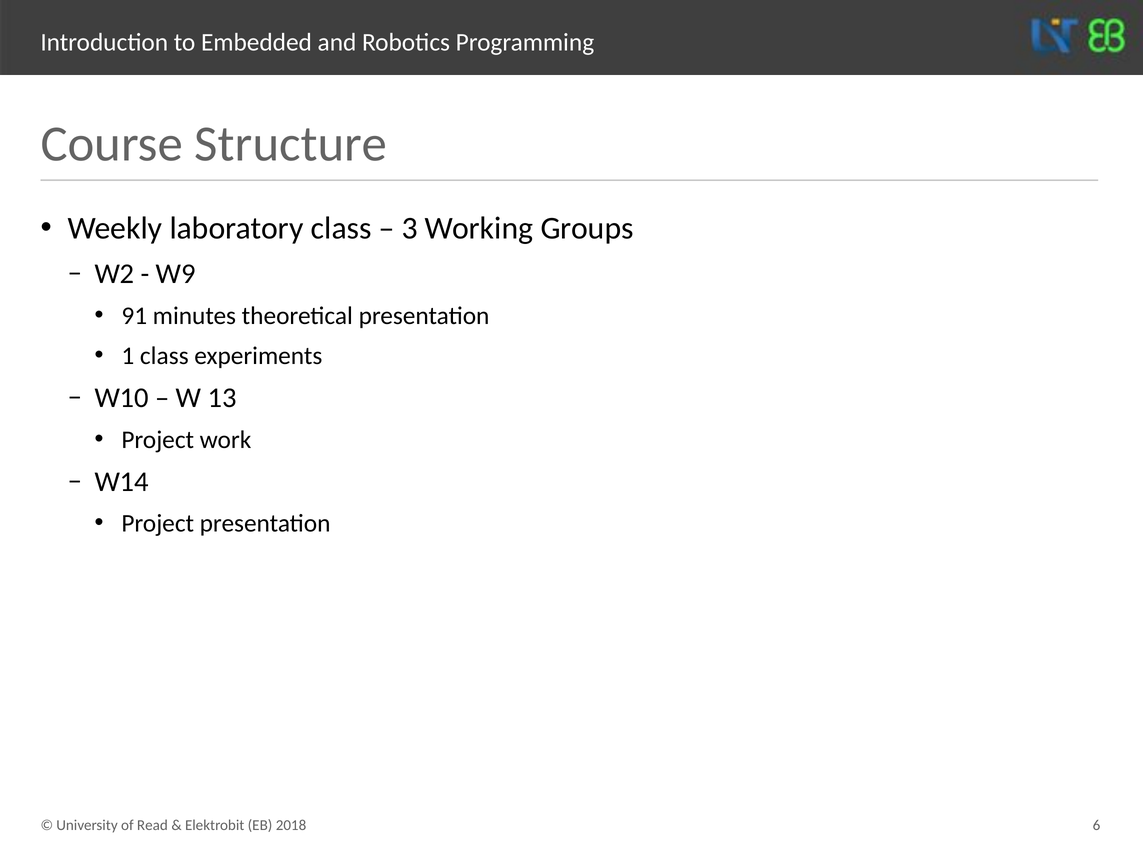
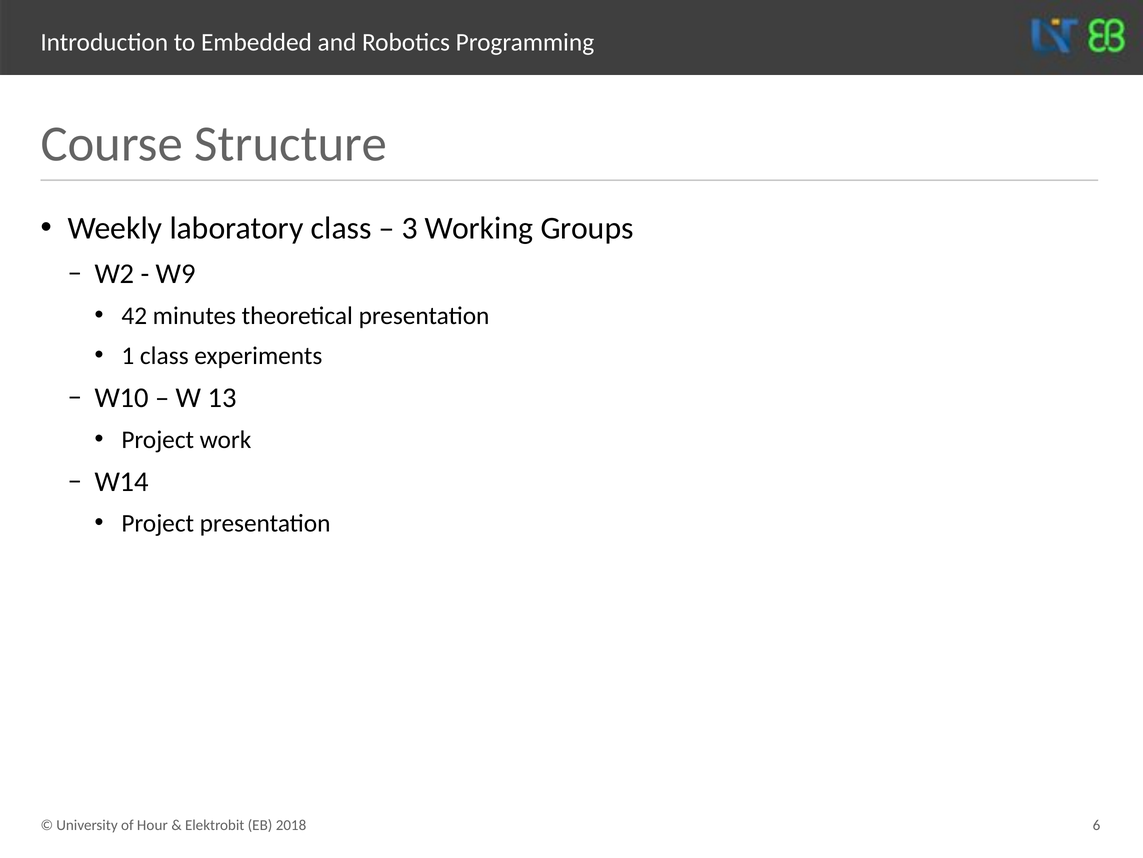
91: 91 -> 42
Read: Read -> Hour
